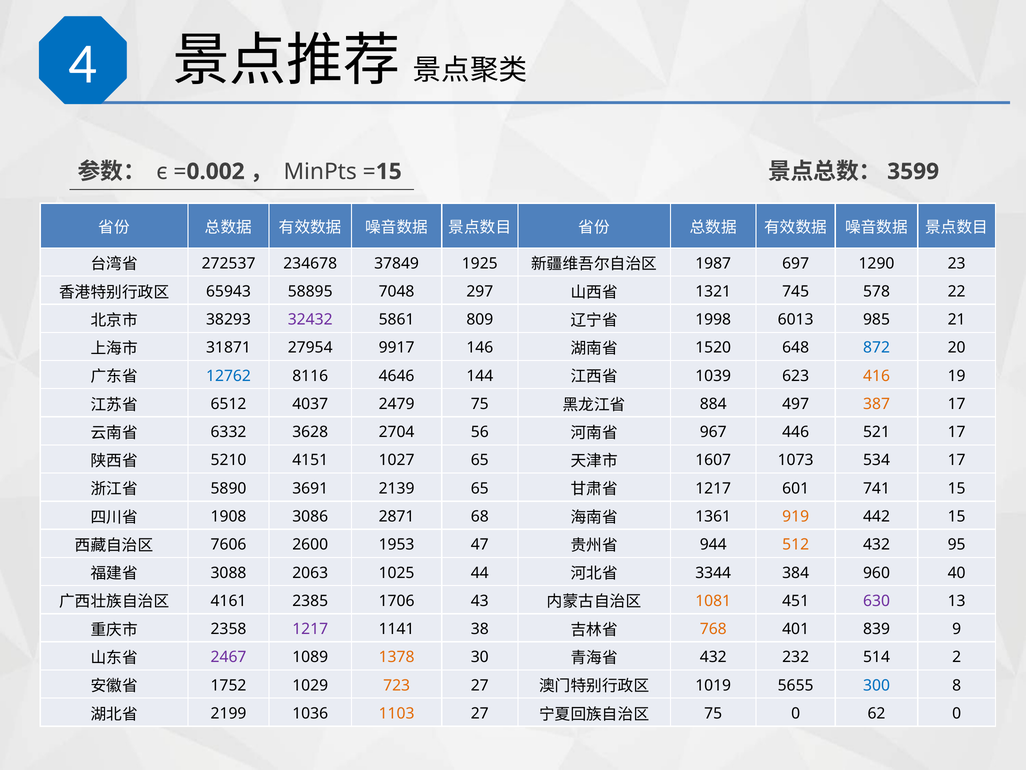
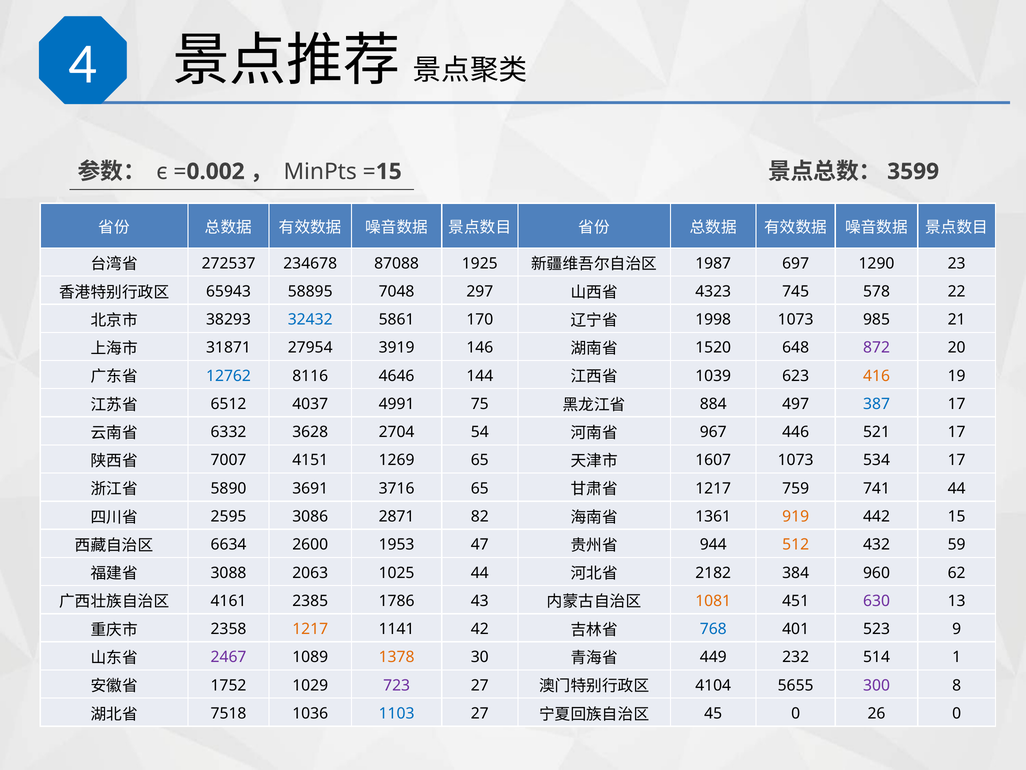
37849: 37849 -> 87088
1321: 1321 -> 4323
32432 colour: purple -> blue
809: 809 -> 170
1998 6013: 6013 -> 1073
9917: 9917 -> 3919
872 colour: blue -> purple
2479: 2479 -> 4991
387 colour: orange -> blue
56: 56 -> 54
5210: 5210 -> 7007
1027: 1027 -> 1269
2139: 2139 -> 3716
601: 601 -> 759
741 15: 15 -> 44
1908: 1908 -> 2595
68: 68 -> 82
7606: 7606 -> 6634
95: 95 -> 59
3344: 3344 -> 2182
40: 40 -> 62
1706: 1706 -> 1786
1217 at (310, 629) colour: purple -> orange
38: 38 -> 42
768 colour: orange -> blue
839: 839 -> 523
432 at (713, 657): 432 -> 449
2: 2 -> 1
723 colour: orange -> purple
1019: 1019 -> 4104
300 colour: blue -> purple
2199: 2199 -> 7518
1103 colour: orange -> blue
75 at (713, 713): 75 -> 45
62: 62 -> 26
